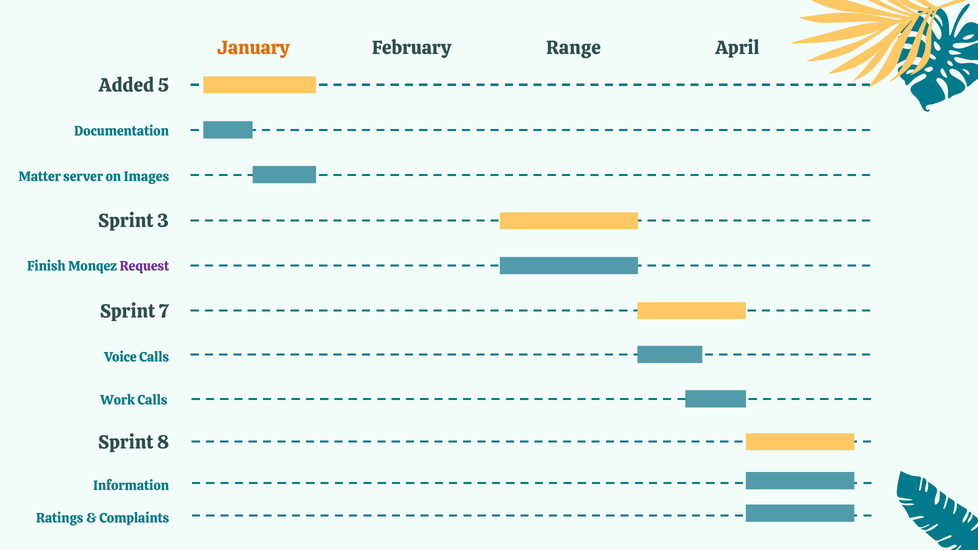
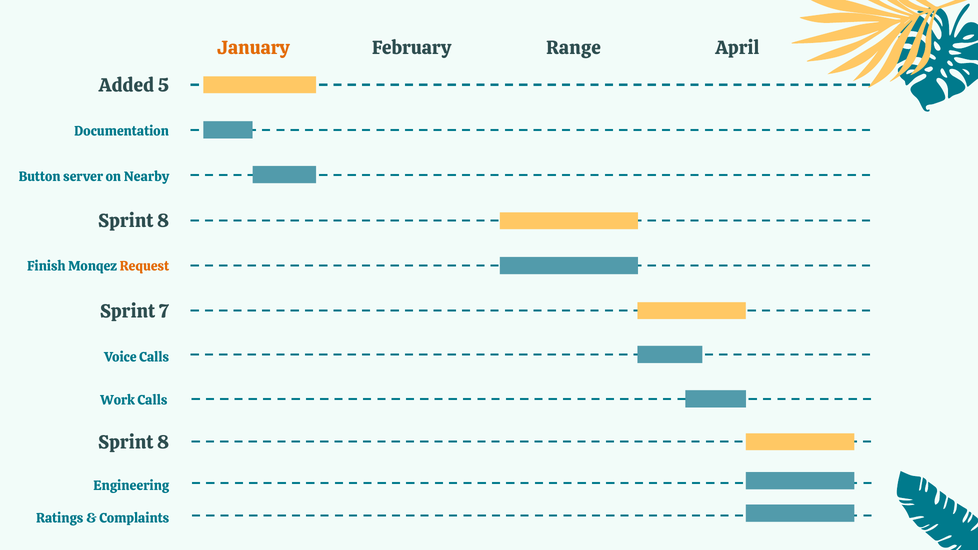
Matter: Matter -> Button
Images: Images -> Nearby
3 at (163, 221): 3 -> 8
Request colour: purple -> orange
Information: Information -> Engineering
